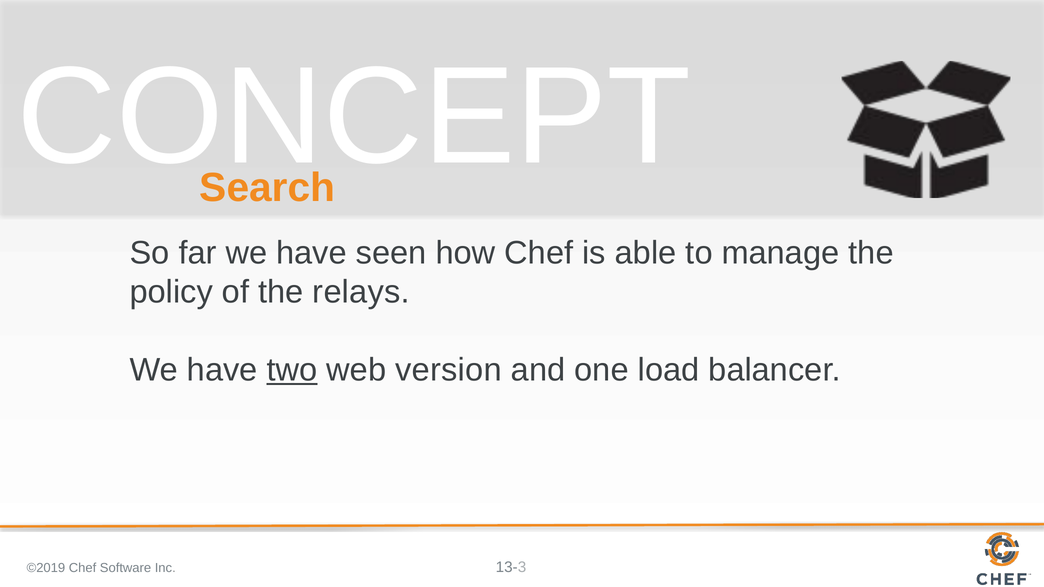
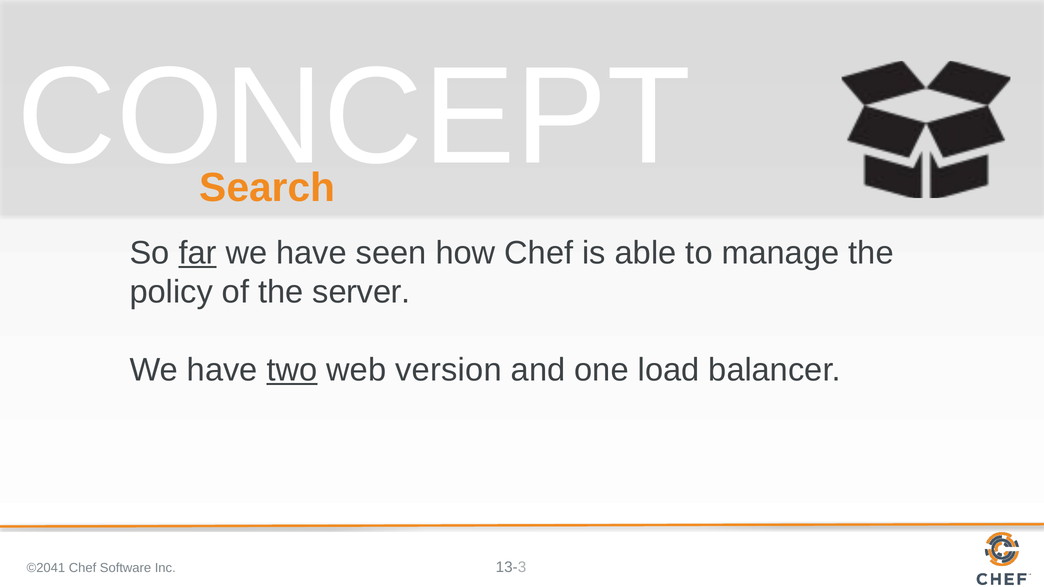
far underline: none -> present
relays: relays -> server
©2019: ©2019 -> ©2041
